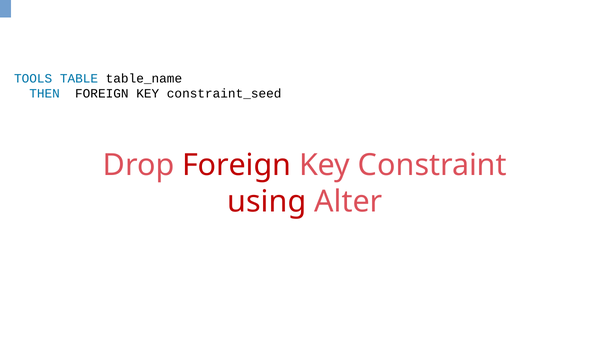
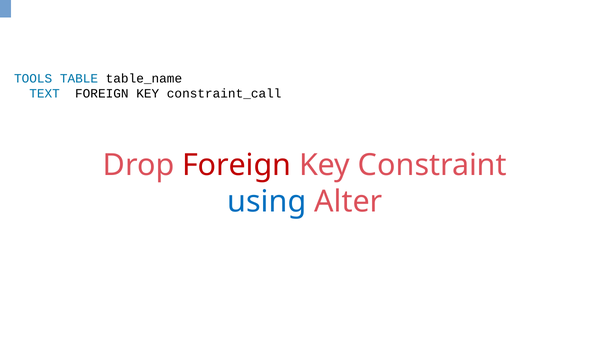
THEN: THEN -> TEXT
constraint_seed: constraint_seed -> constraint_call
using colour: red -> blue
